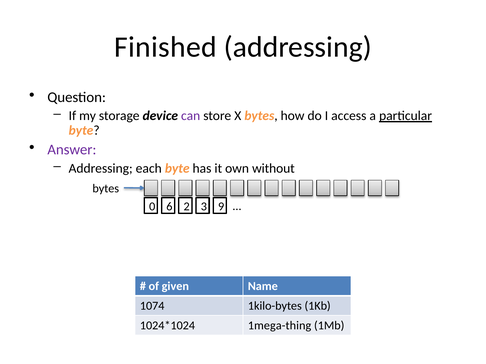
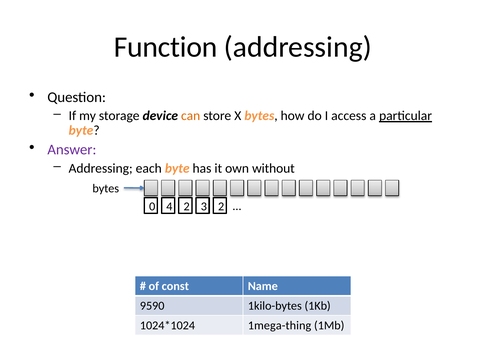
Finished: Finished -> Function
can colour: purple -> orange
6: 6 -> 4
3 9: 9 -> 2
given: given -> const
1074: 1074 -> 9590
